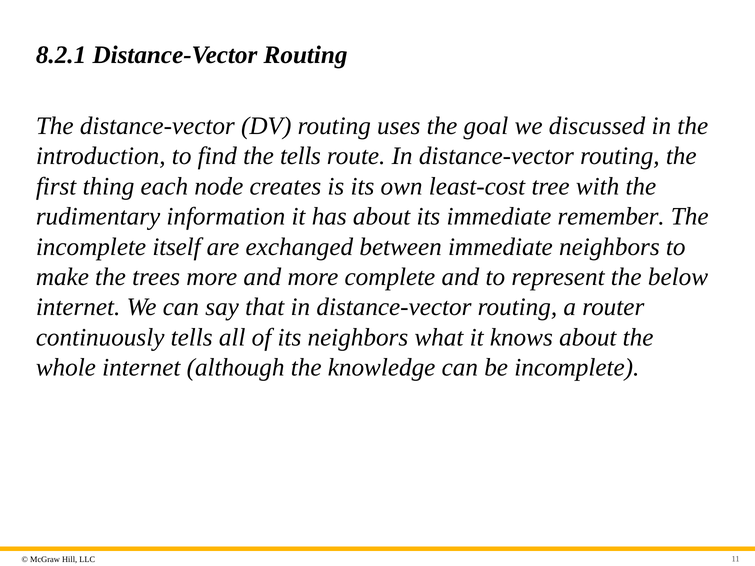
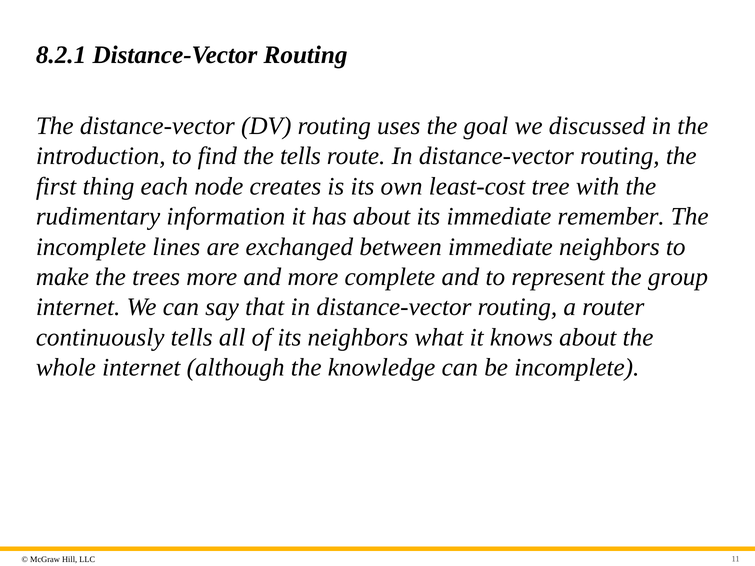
itself: itself -> lines
below: below -> group
